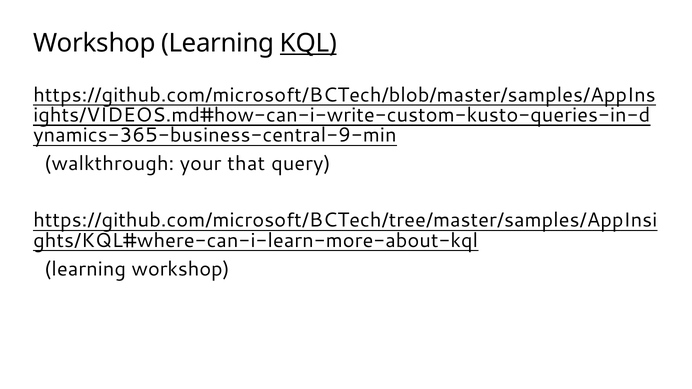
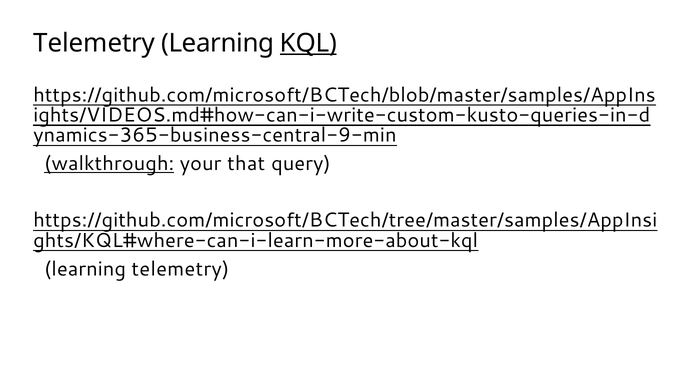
Workshop at (94, 43): Workshop -> Telemetry
walkthrough underline: none -> present
learning workshop: workshop -> telemetry
